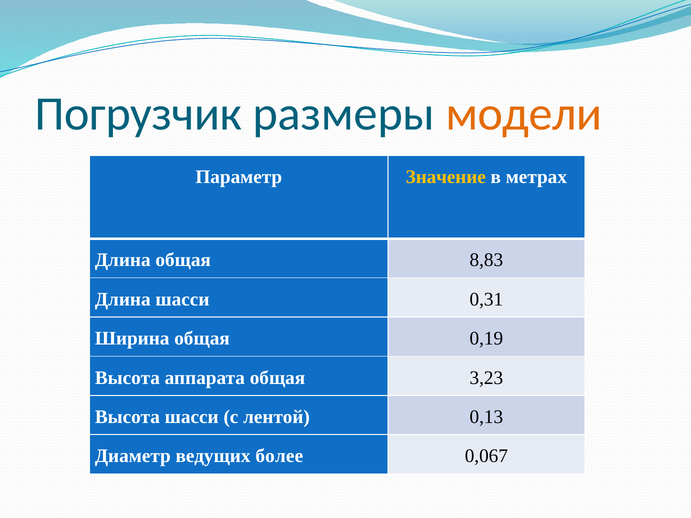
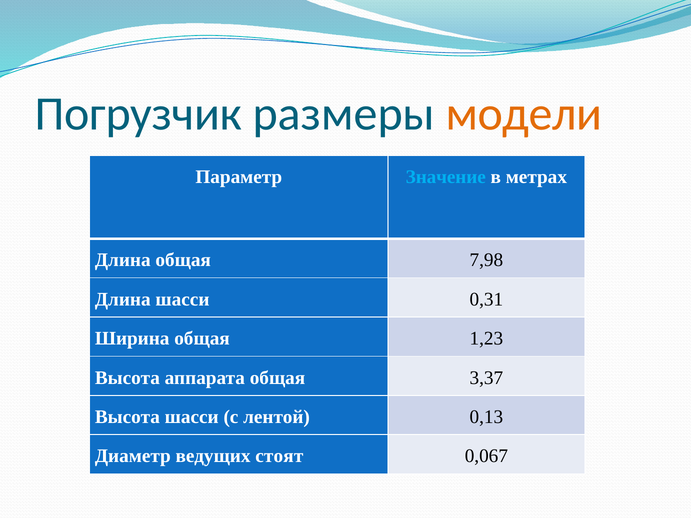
Значение colour: yellow -> light blue
8,83: 8,83 -> 7,98
0,19: 0,19 -> 1,23
3,23: 3,23 -> 3,37
более: более -> стоят
